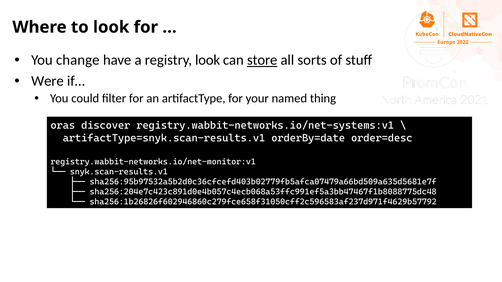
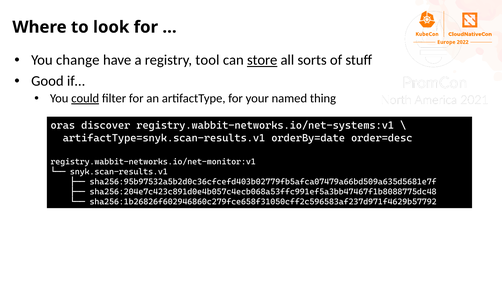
registry look: look -> tool
Were: Were -> Good
could underline: none -> present
